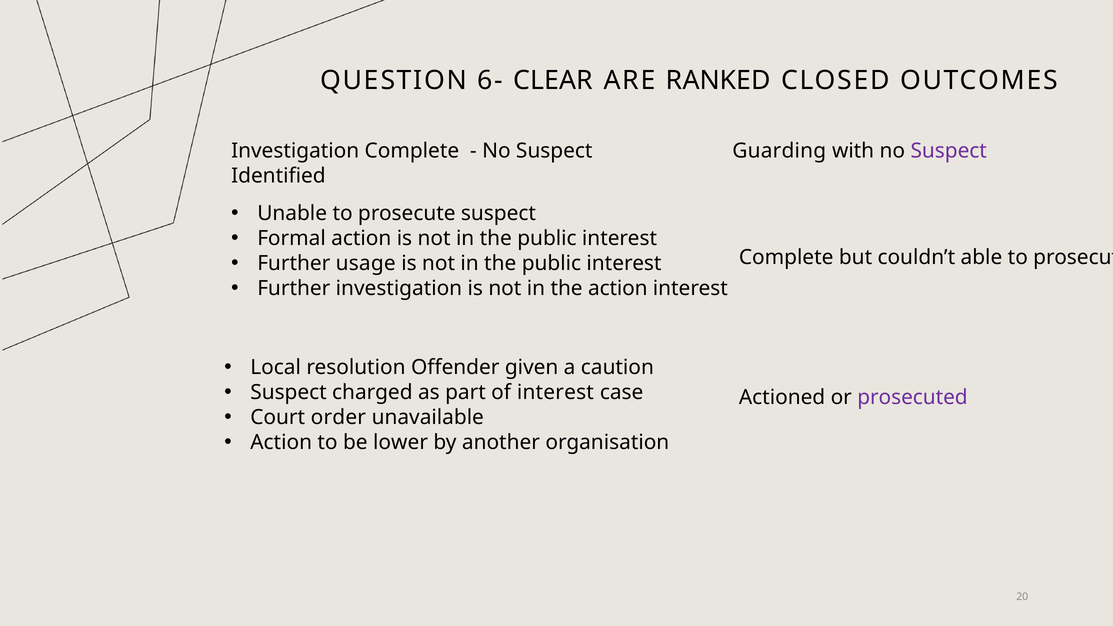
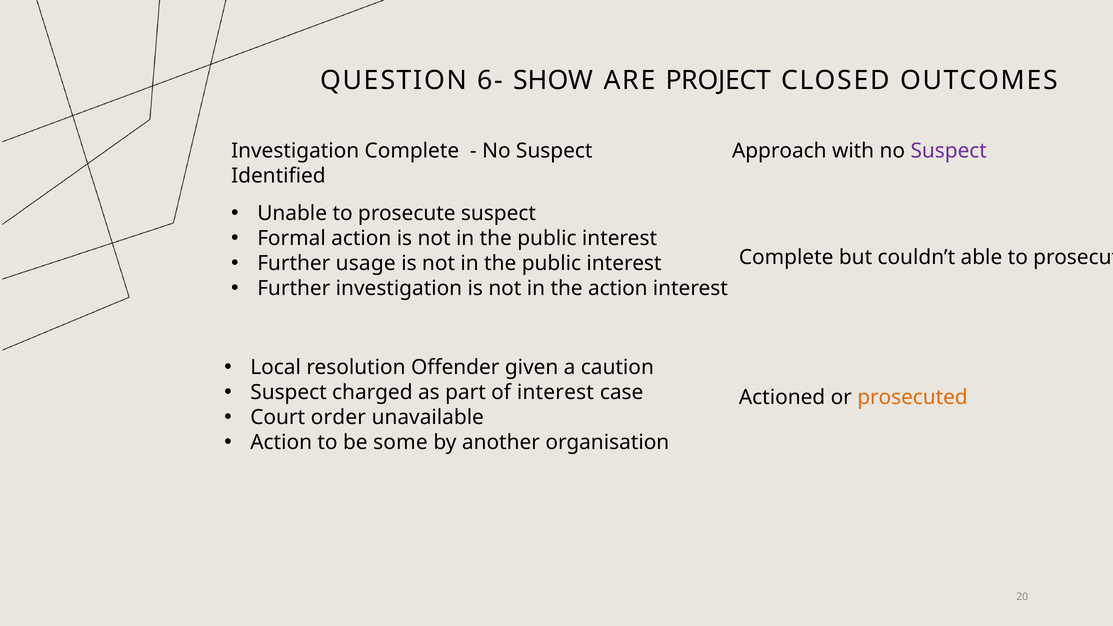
CLEAR: CLEAR -> SHOW
RANKED: RANKED -> PROJECT
Guarding: Guarding -> Approach
prosecuted colour: purple -> orange
lower: lower -> some
